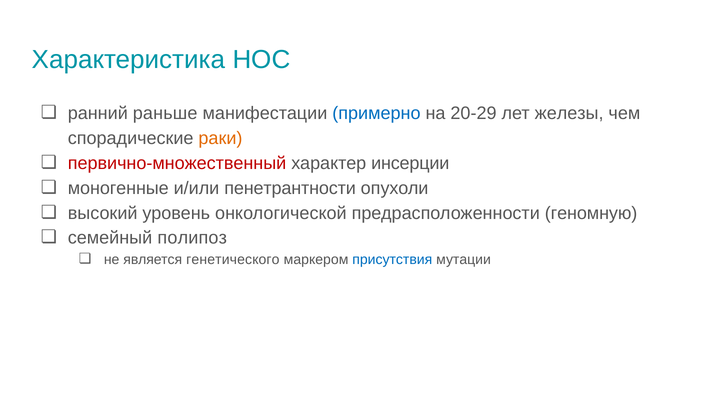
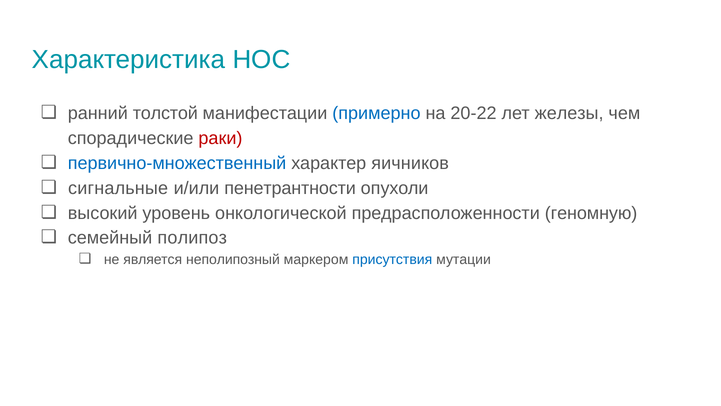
раньше: раньше -> толстой
20-29: 20-29 -> 20-22
раки colour: orange -> red
первично-множественный colour: red -> blue
инсерции: инсерции -> яичников
моногенные: моногенные -> сигнальные
генетического: генетического -> неполипозный
